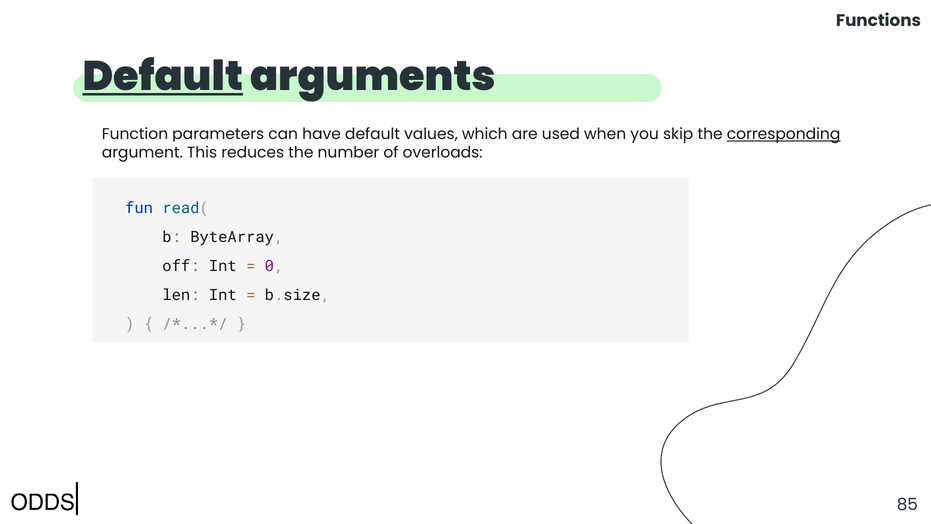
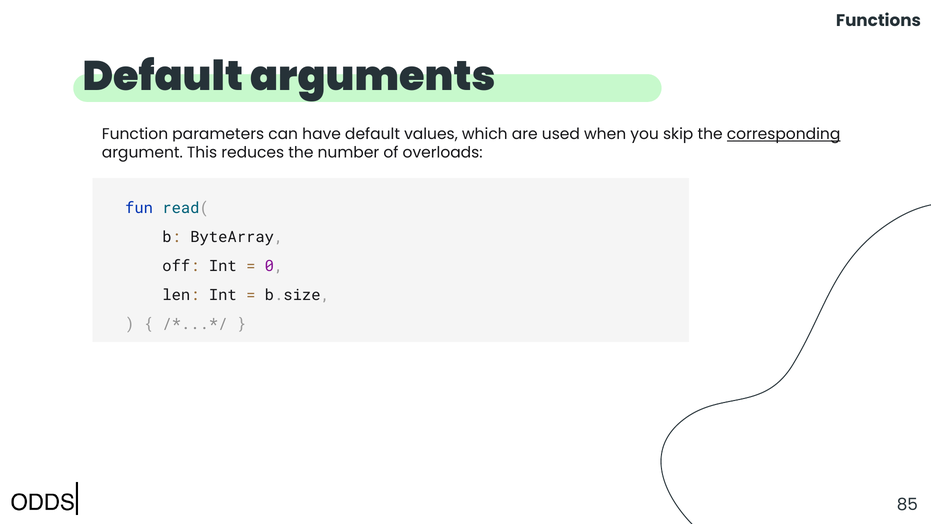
Default at (163, 77) underline: present -> none
